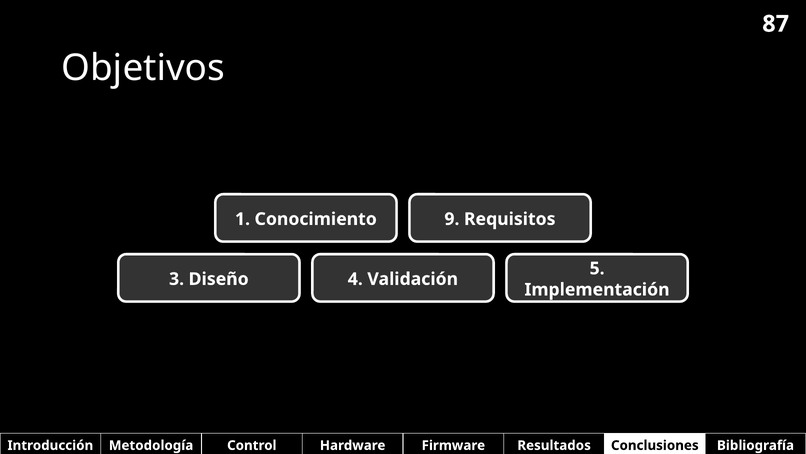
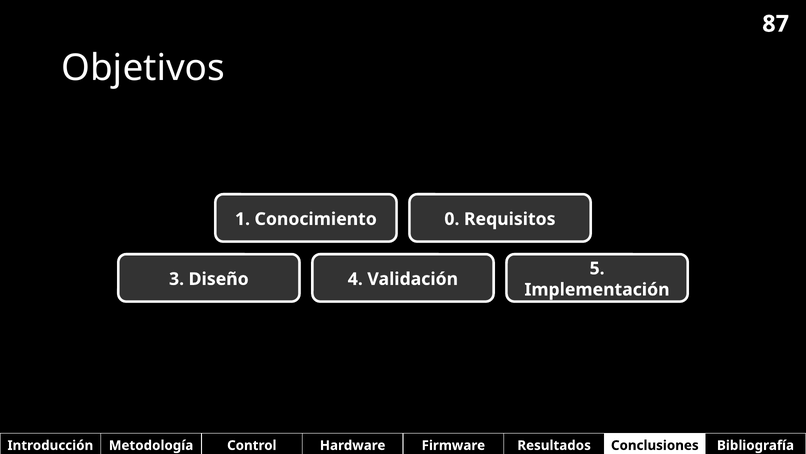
9: 9 -> 0
